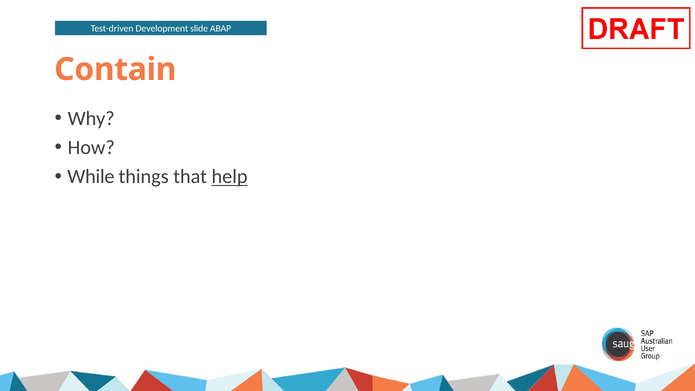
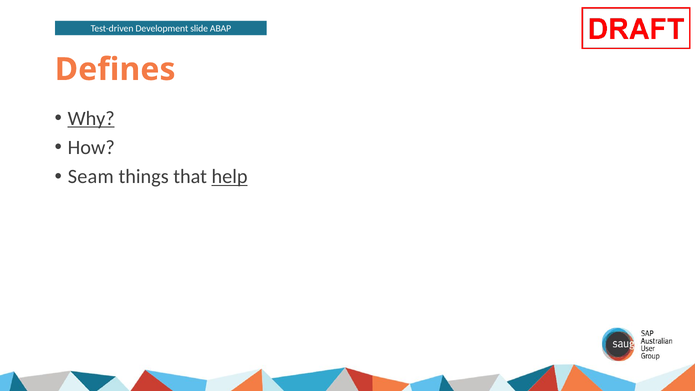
Contain: Contain -> Defines
Why underline: none -> present
While: While -> Seam
